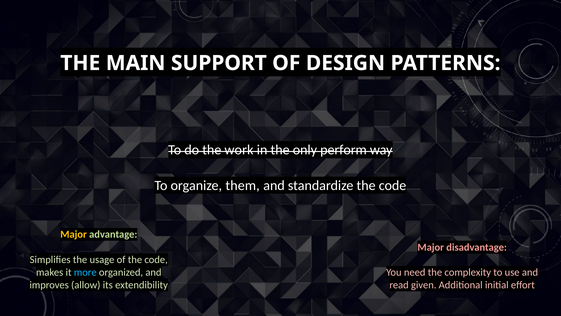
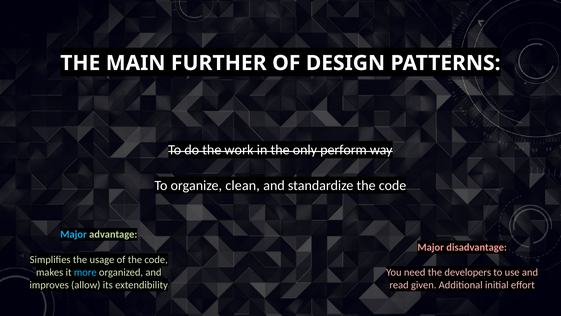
SUPPORT: SUPPORT -> FURTHER
them: them -> clean
Major at (74, 234) colour: yellow -> light blue
complexity: complexity -> developers
